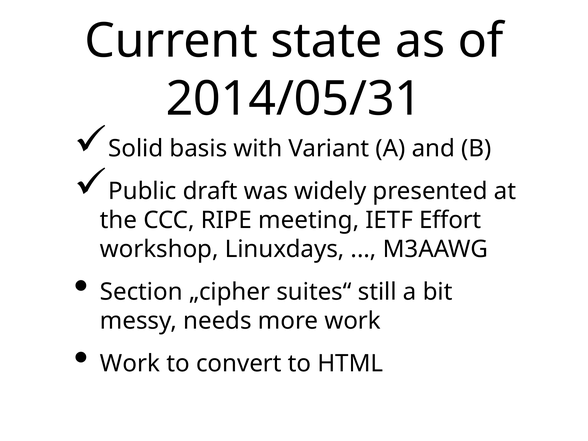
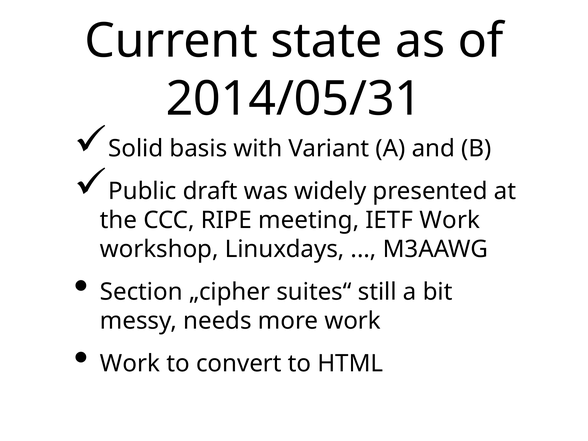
IETF Effort: Effort -> Work
